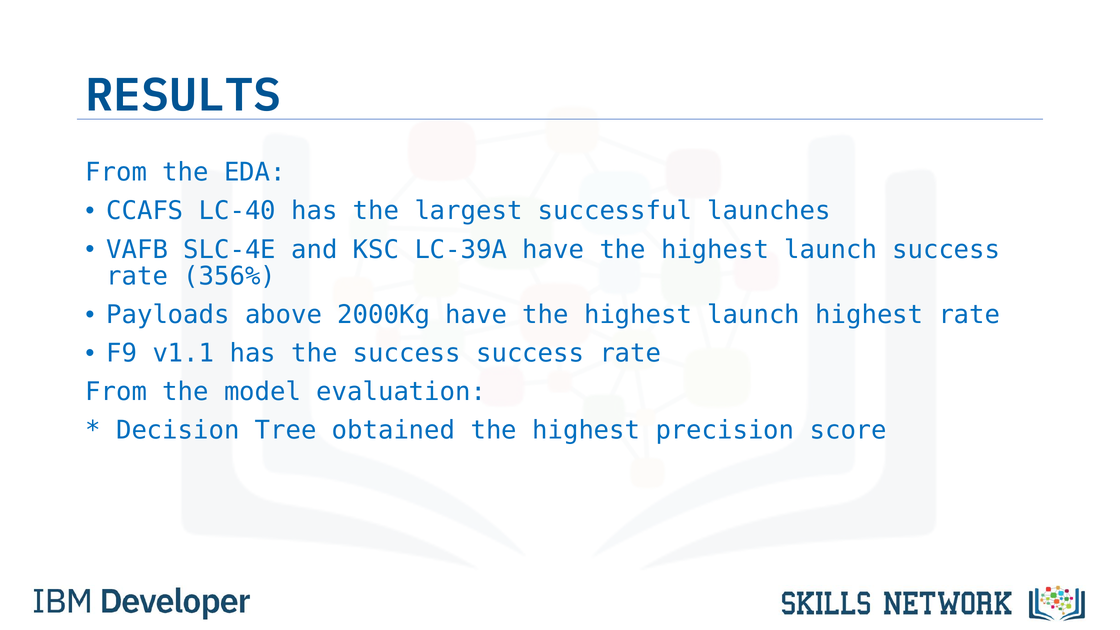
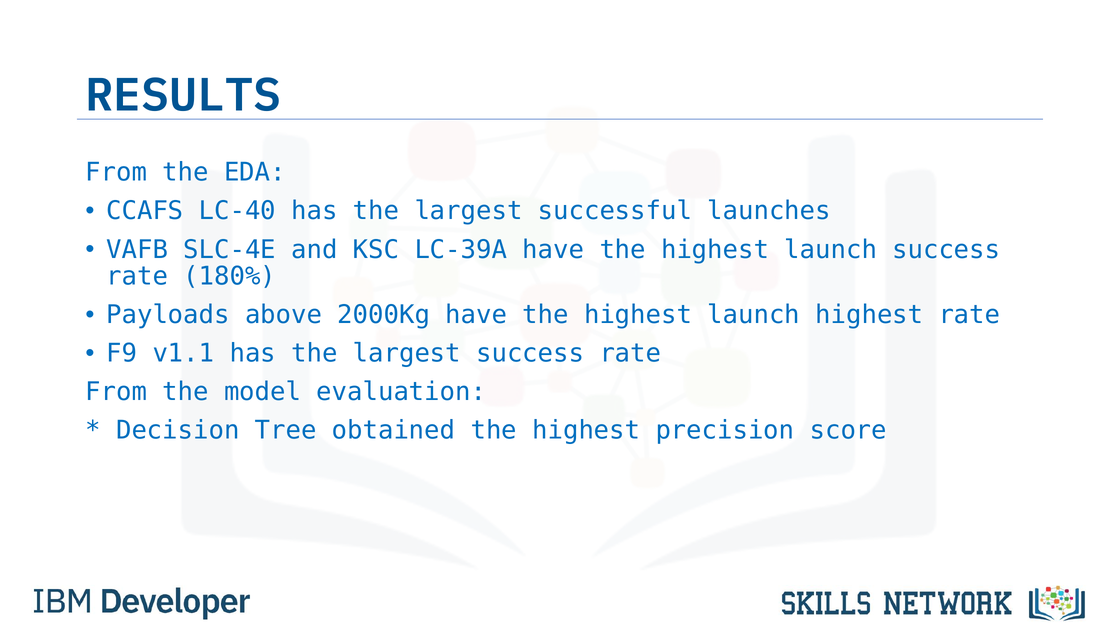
356%: 356% -> 180%
v1.1 has the success: success -> largest
